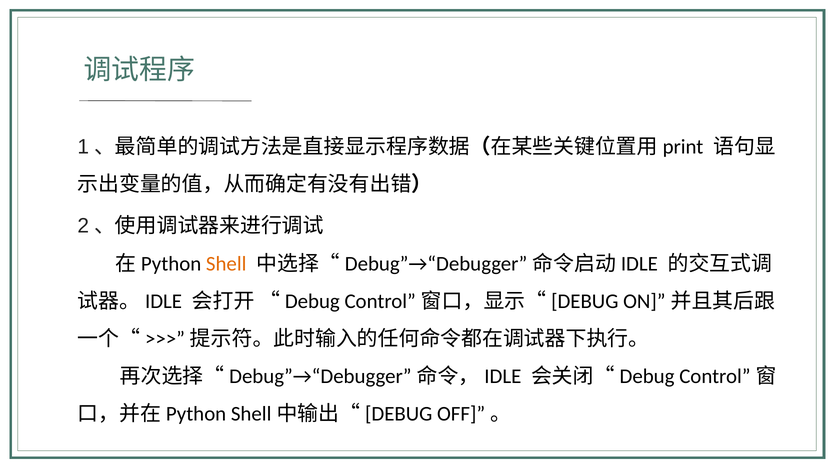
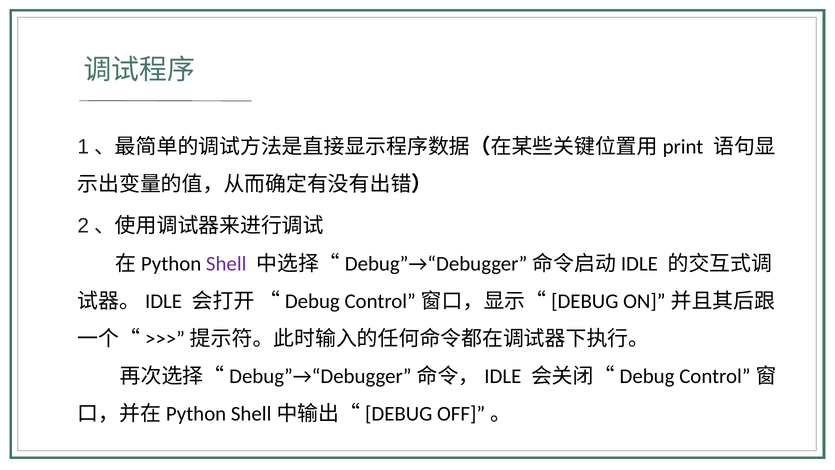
Shell colour: orange -> purple
